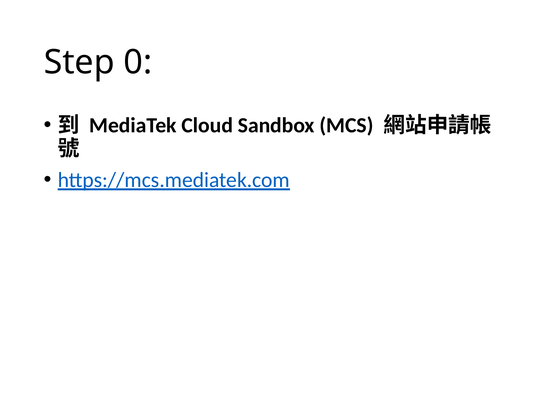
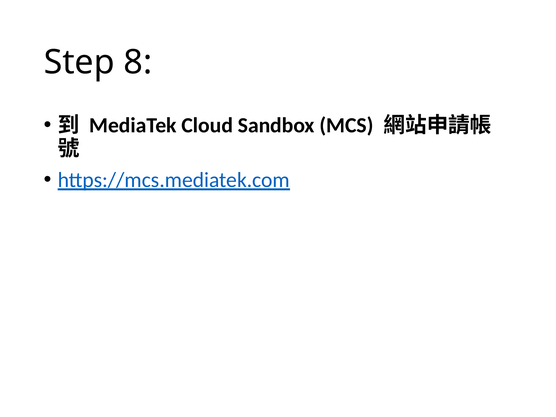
0: 0 -> 8
